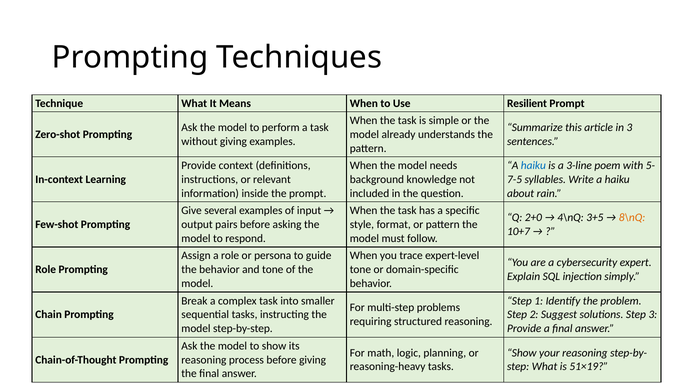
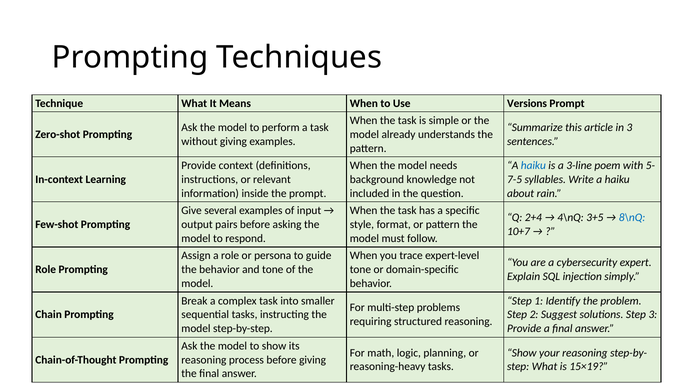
Resilient: Resilient -> Versions
2+0: 2+0 -> 2+4
8\nQ colour: orange -> blue
51×19: 51×19 -> 15×19
